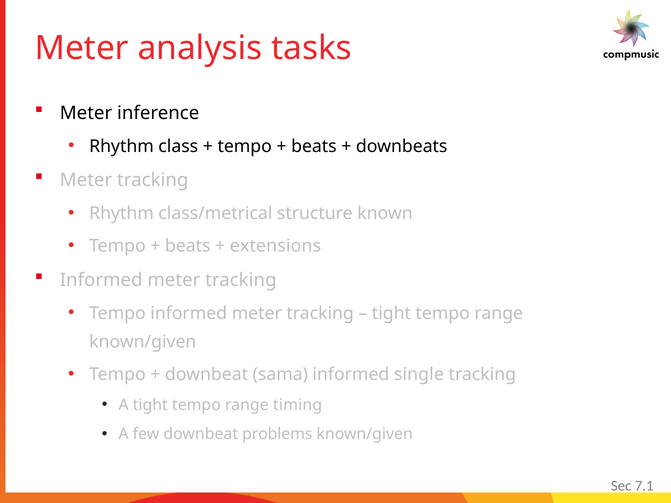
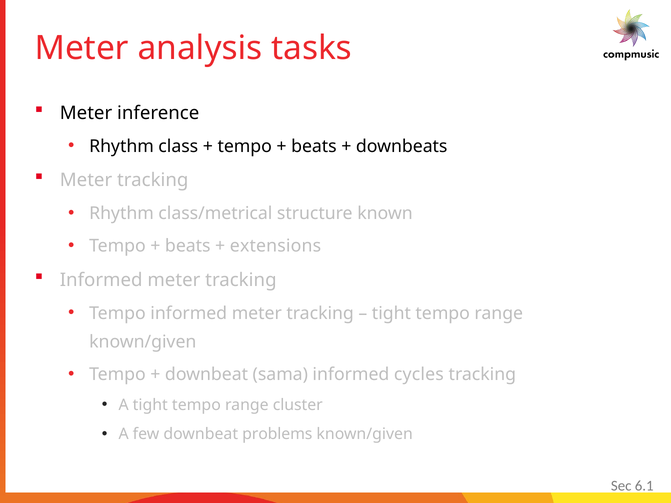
single: single -> cycles
timing: timing -> cluster
7.1: 7.1 -> 6.1
